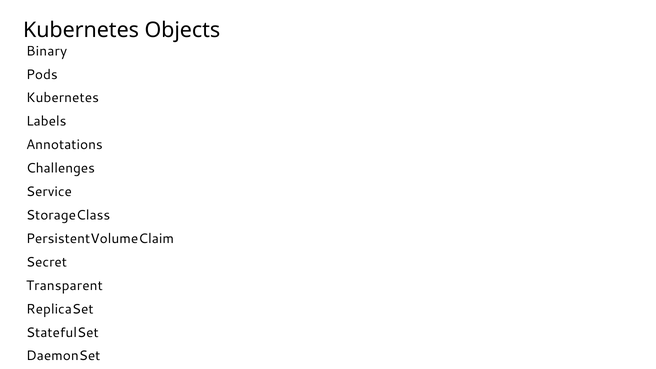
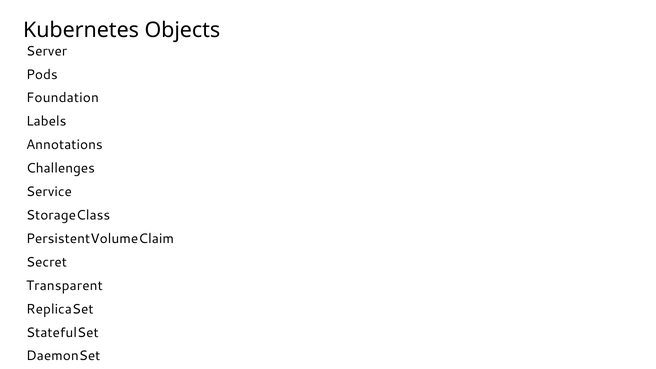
Binary: Binary -> Server
Kubernetes at (62, 98): Kubernetes -> Foundation
